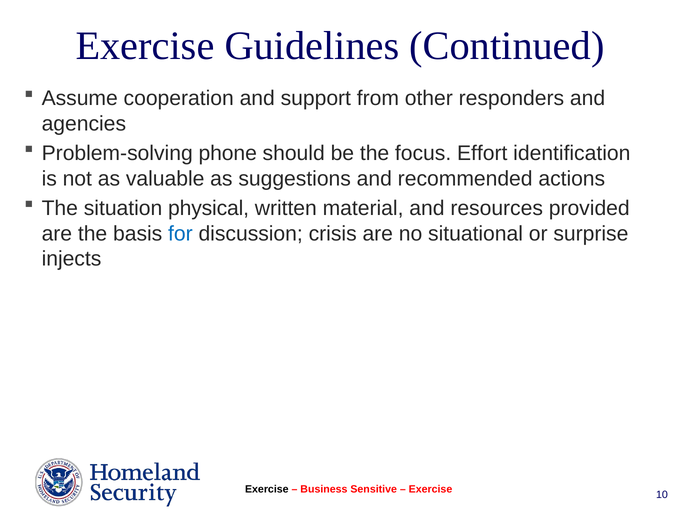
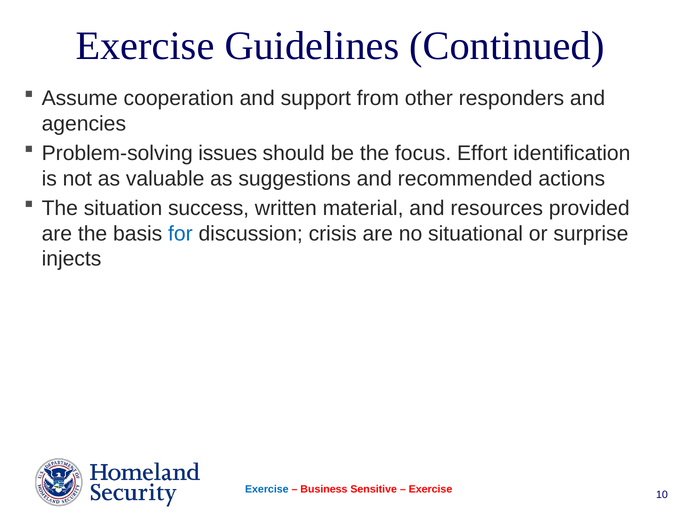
phone: phone -> issues
physical: physical -> success
Exercise at (267, 489) colour: black -> blue
